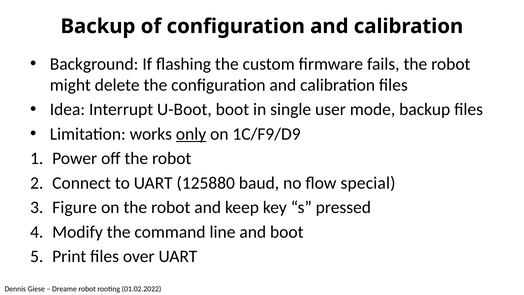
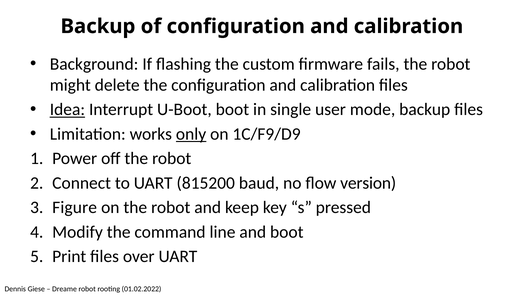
Idea underline: none -> present
125880: 125880 -> 815200
special: special -> version
